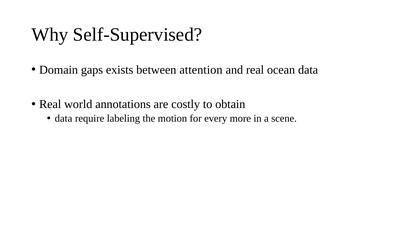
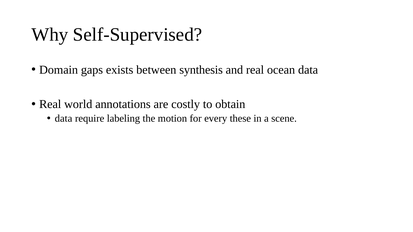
attention: attention -> synthesis
more: more -> these
